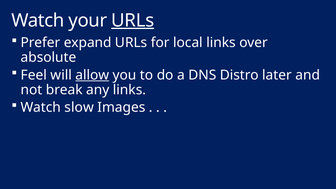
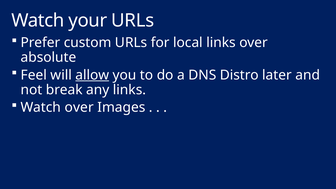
URLs at (133, 20) underline: present -> none
expand: expand -> custom
Watch slow: slow -> over
